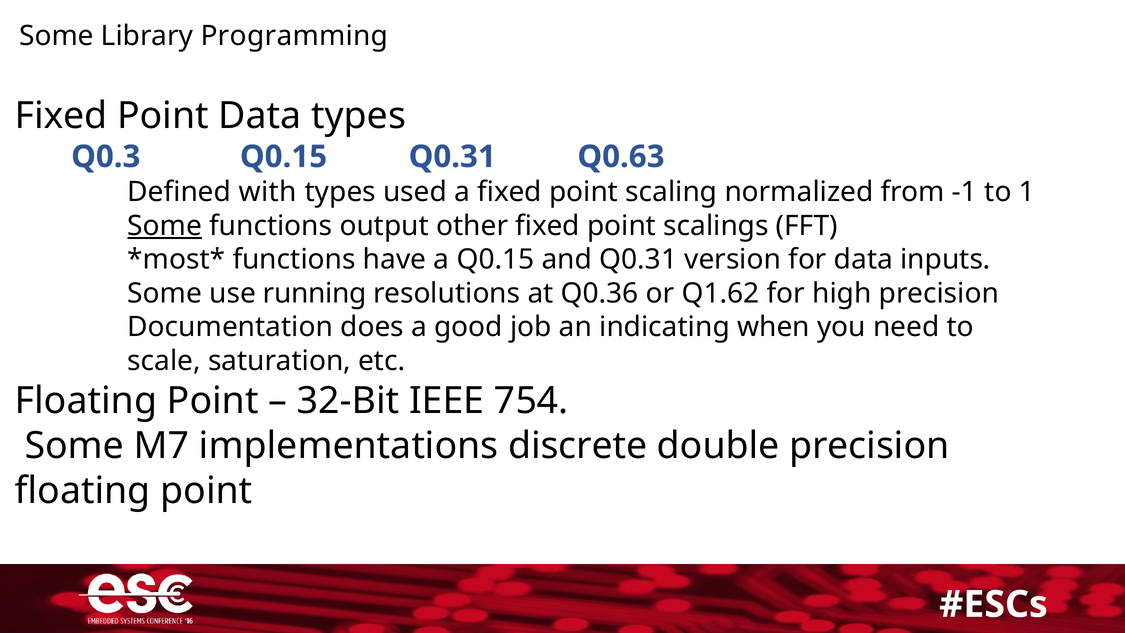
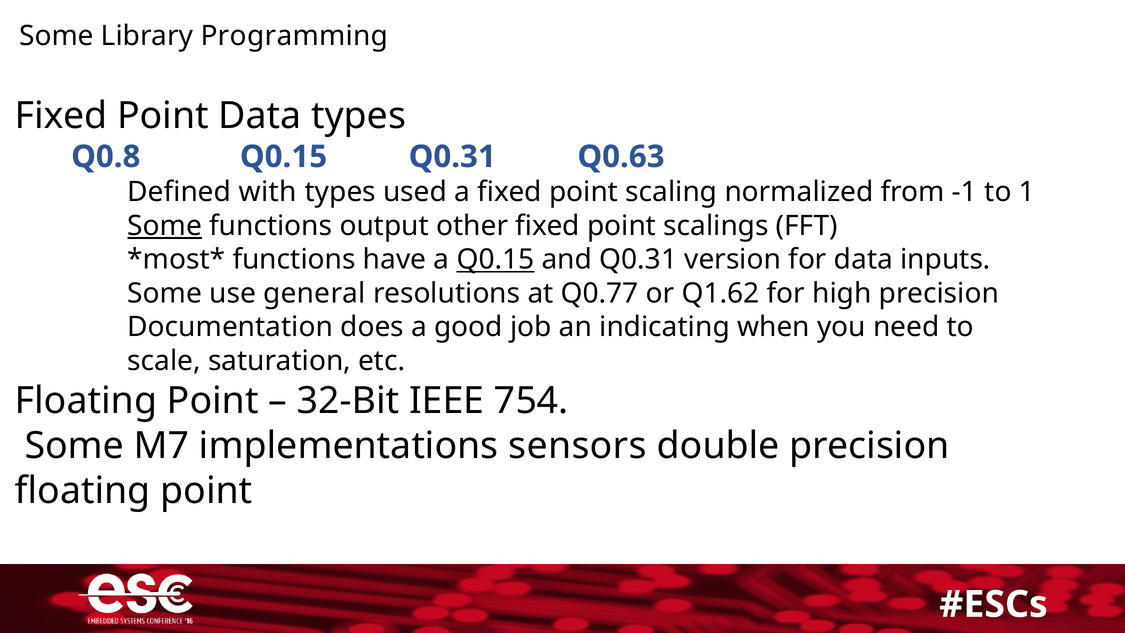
Q0.3: Q0.3 -> Q0.8
Q0.15 at (495, 260) underline: none -> present
running: running -> general
Q0.36: Q0.36 -> Q0.77
discrete: discrete -> sensors
